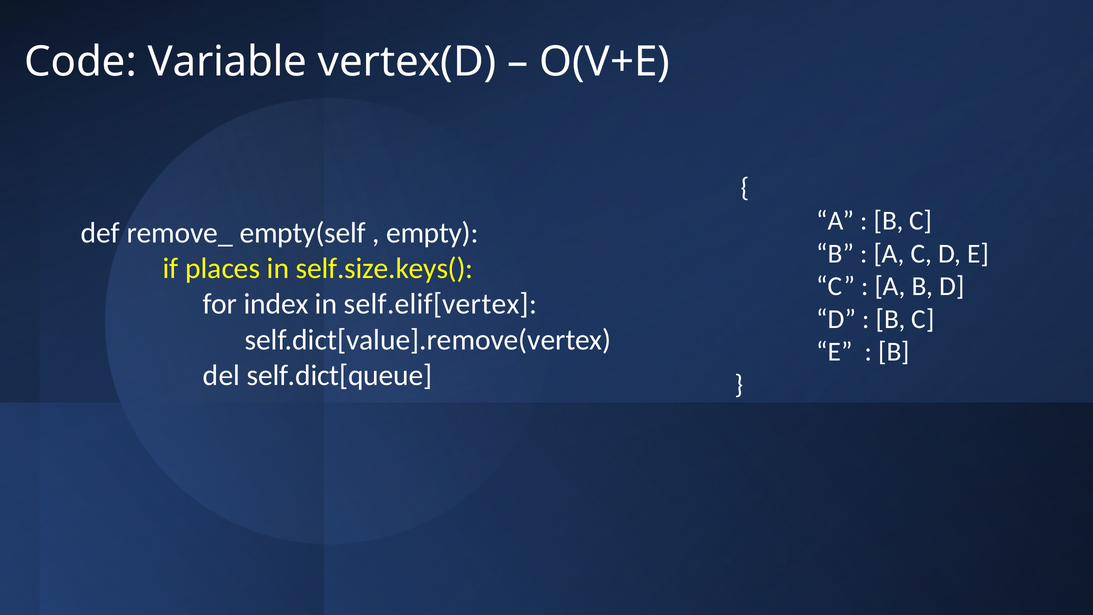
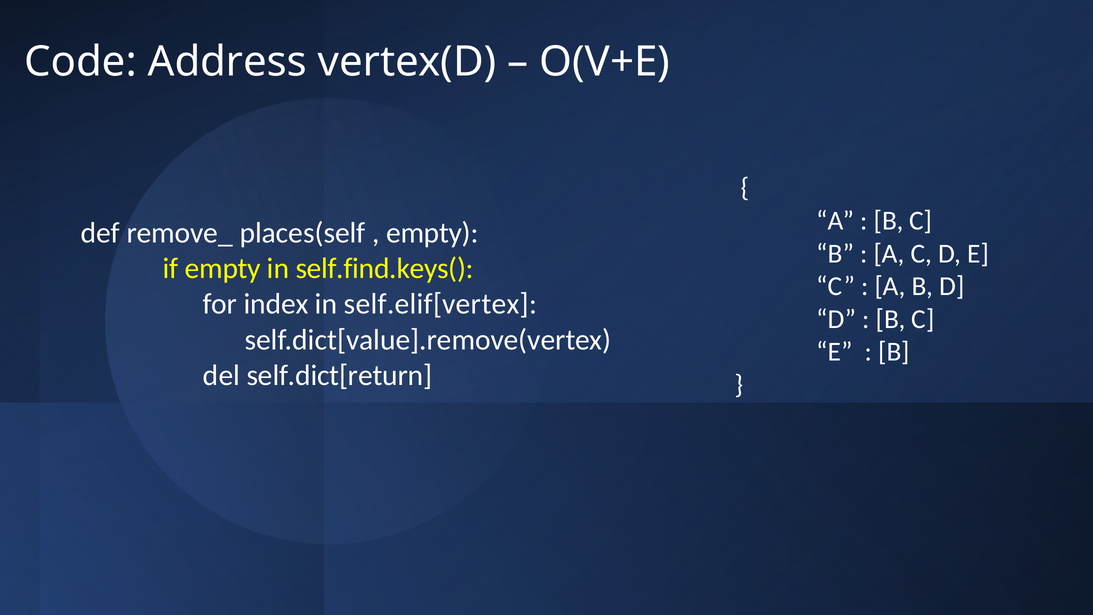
Variable: Variable -> Address
empty(self: empty(self -> places(self
if places: places -> empty
self.size.keys(: self.size.keys( -> self.find.keys(
self.dict[queue: self.dict[queue -> self.dict[return
